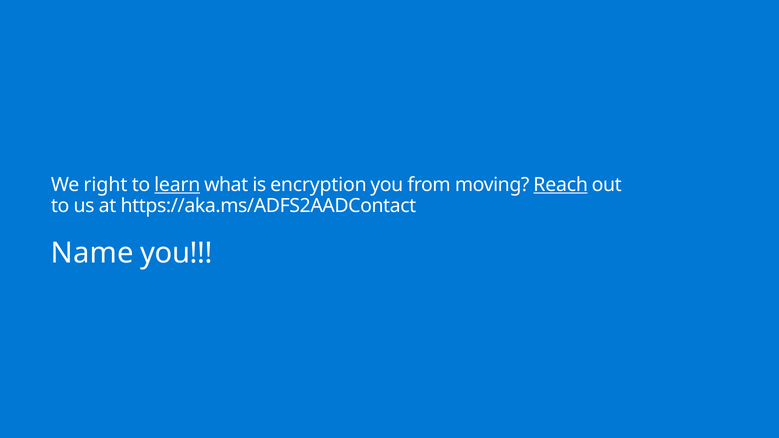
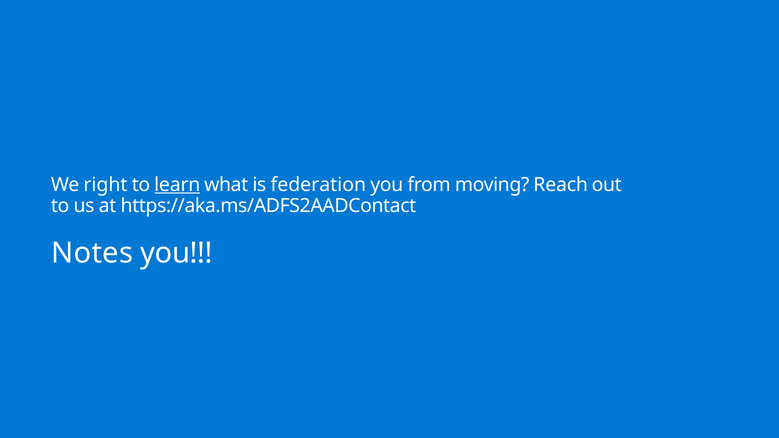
encryption: encryption -> federation
Reach underline: present -> none
Name: Name -> Notes
